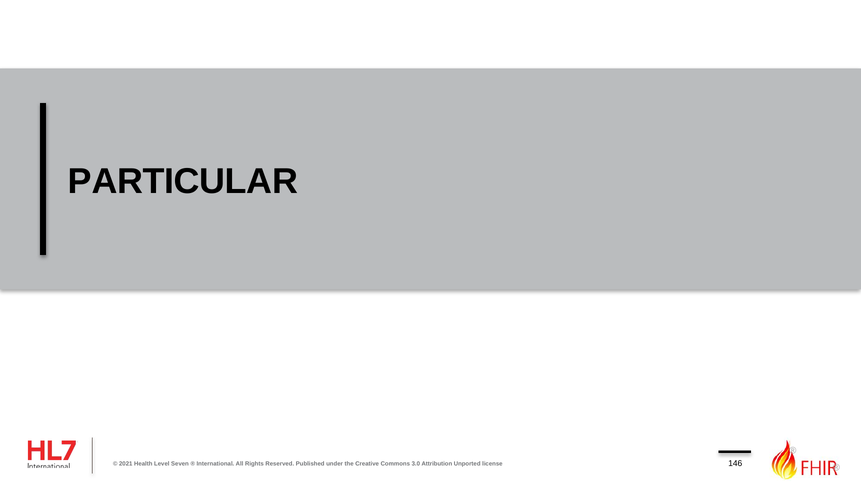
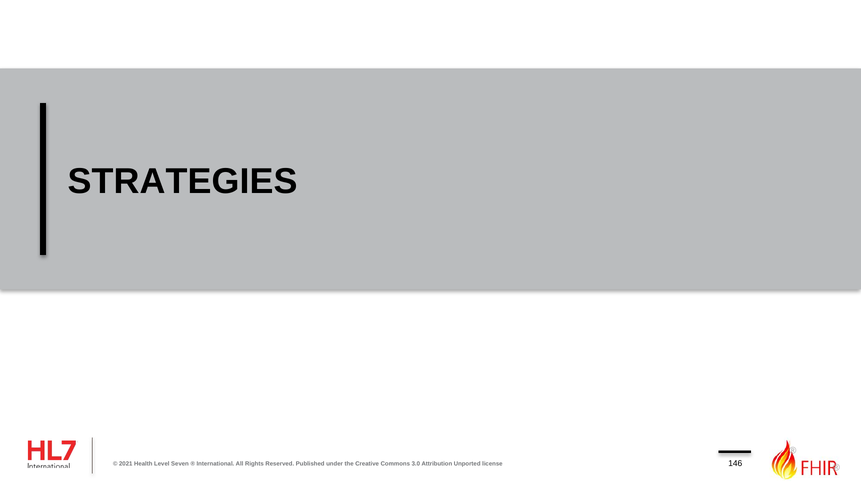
PARTICULAR: PARTICULAR -> STRATEGIES
